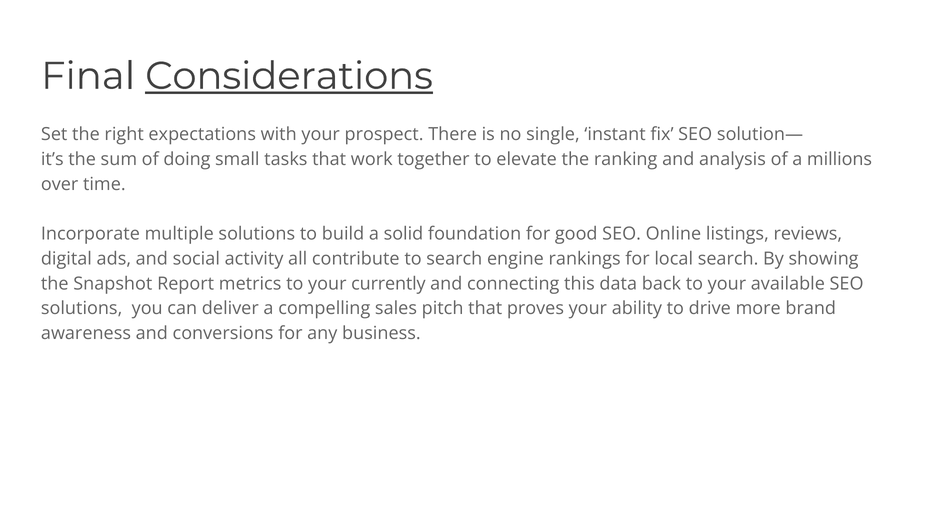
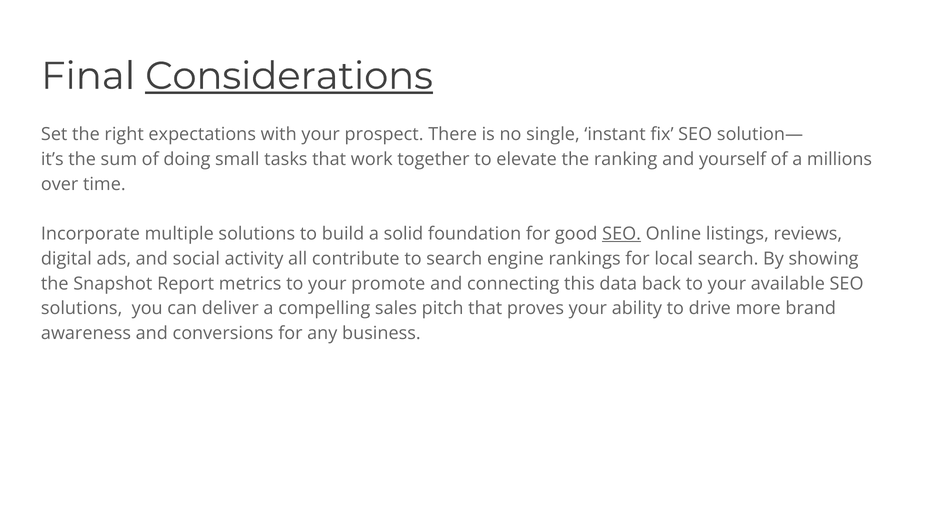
analysis: analysis -> yourself
SEO at (622, 234) underline: none -> present
currently: currently -> promote
